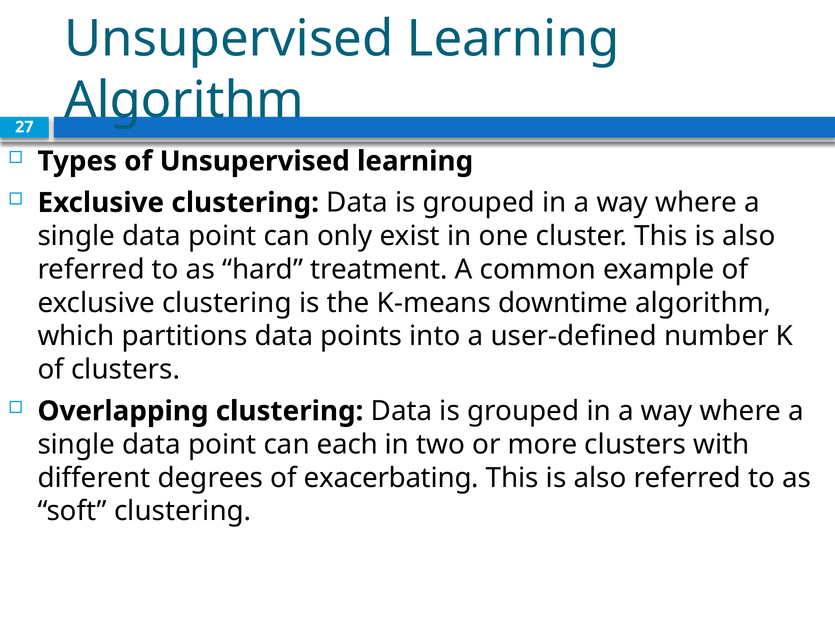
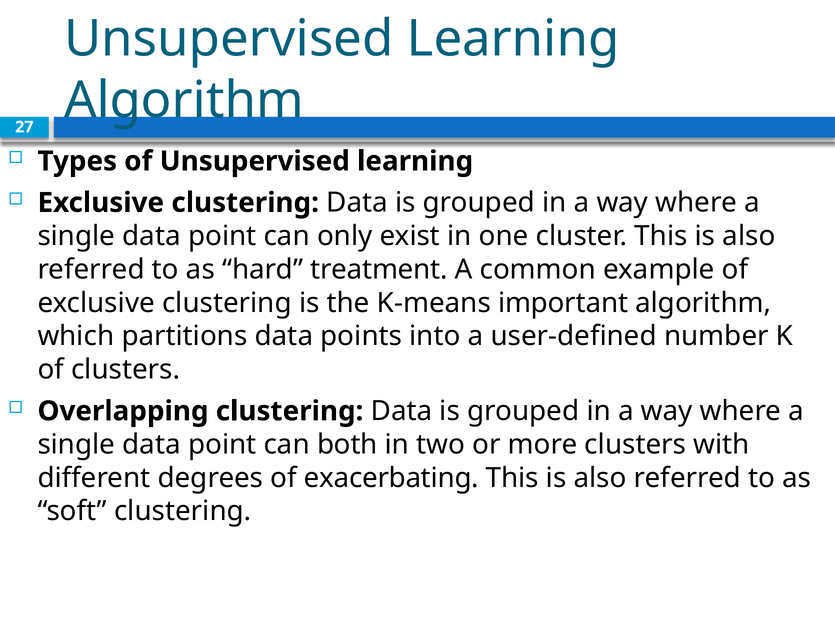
downtime: downtime -> important
each: each -> both
